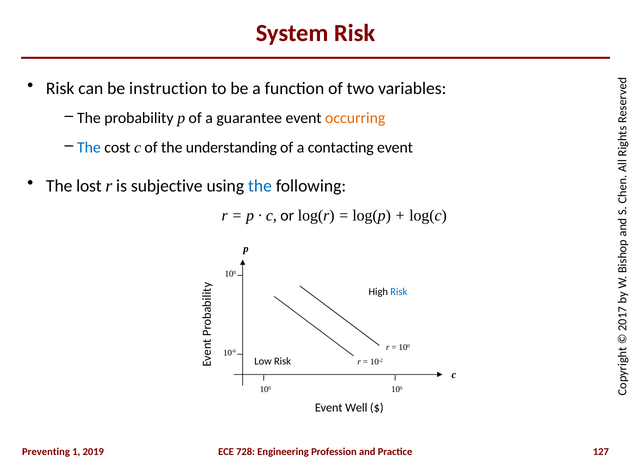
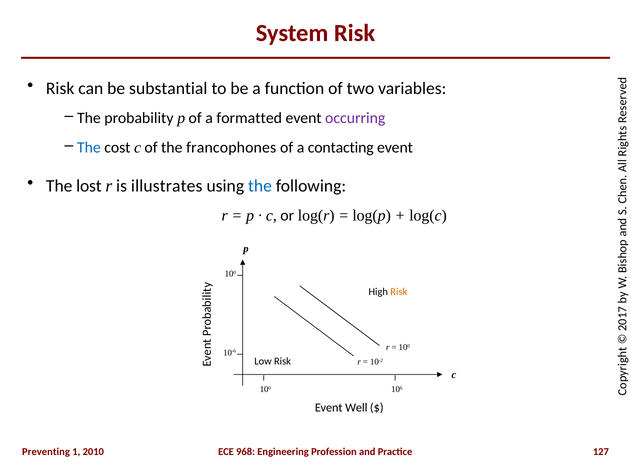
instruction: instruction -> substantial
guarantee: guarantee -> formatted
occurring colour: orange -> purple
understanding: understanding -> francophones
subjective: subjective -> illustrates
Risk at (399, 292) colour: blue -> orange
2019: 2019 -> 2010
728: 728 -> 968
